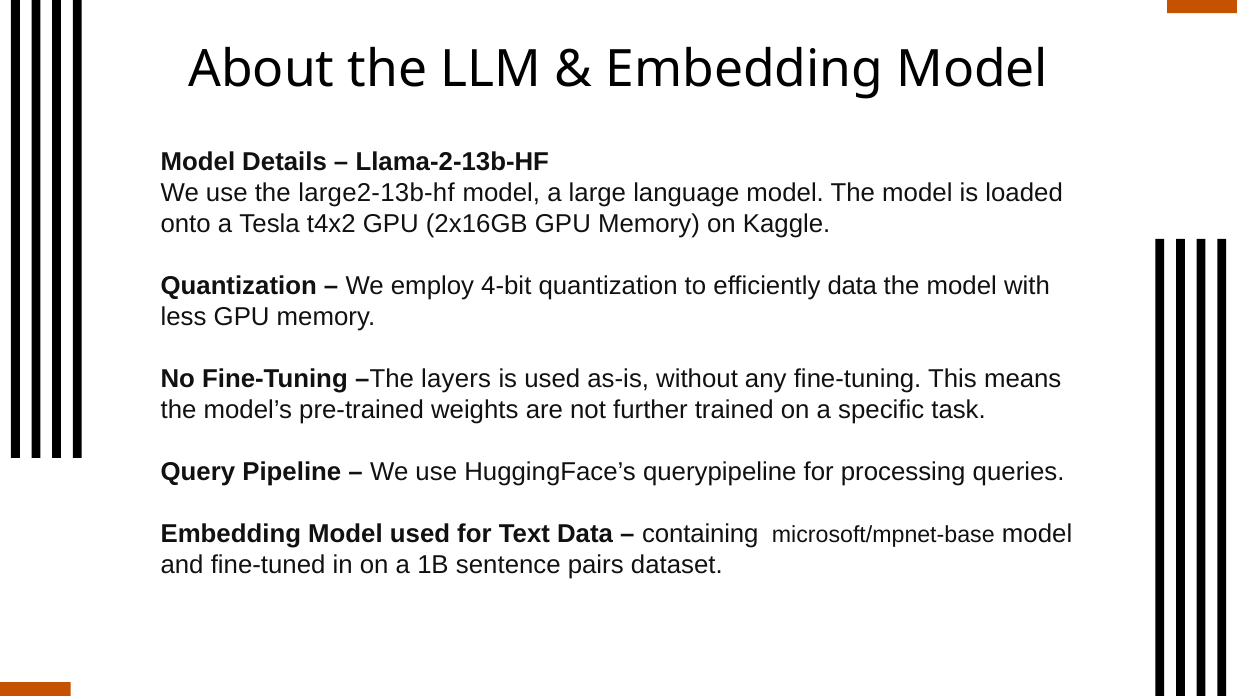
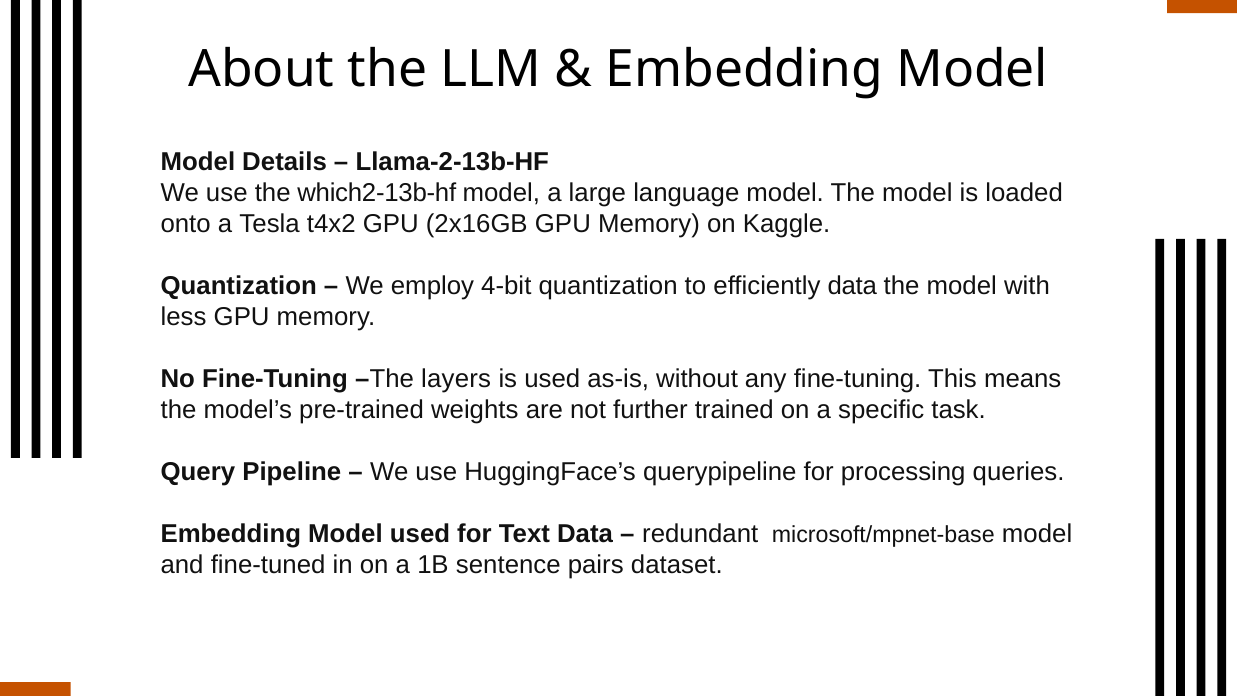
large2-13b-hf: large2-13b-hf -> which2-13b-hf
containing: containing -> redundant
